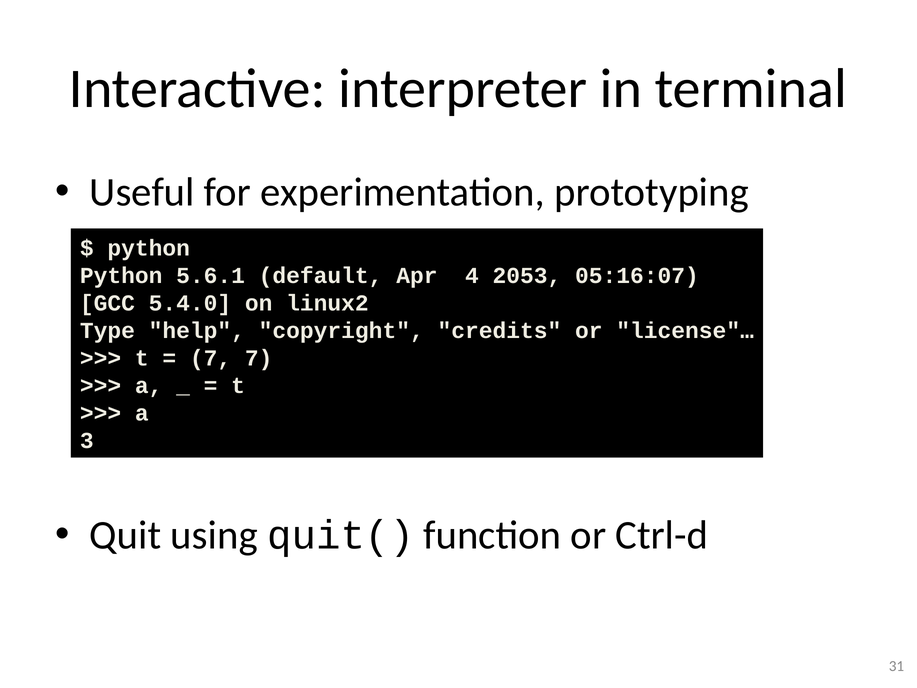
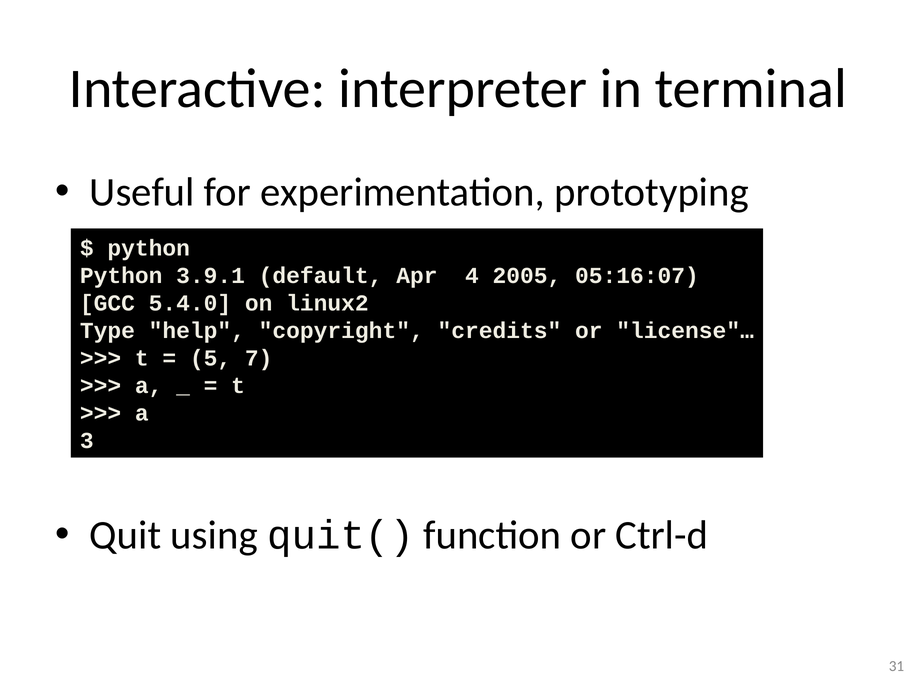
5.6.1: 5.6.1 -> 3.9.1
2053: 2053 -> 2005
7 at (211, 358): 7 -> 5
